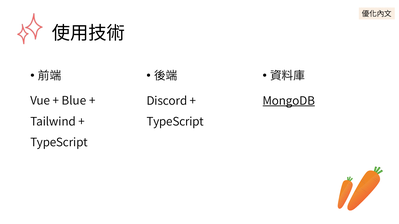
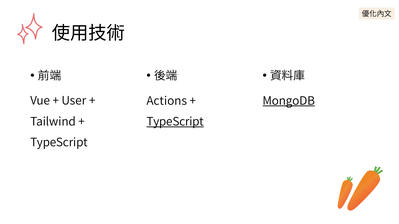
Blue: Blue -> User
Discord: Discord -> Actions
TypeScript at (175, 122) underline: none -> present
